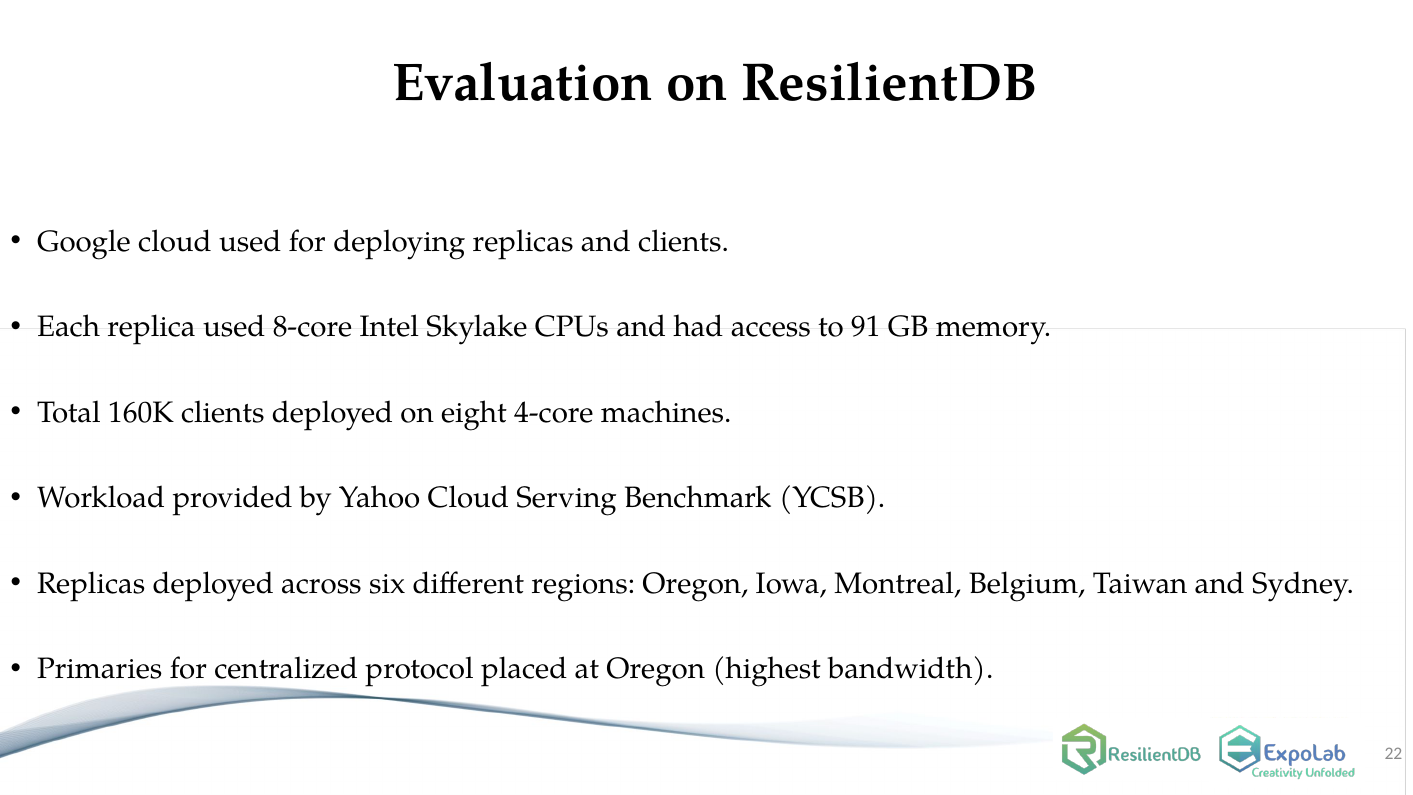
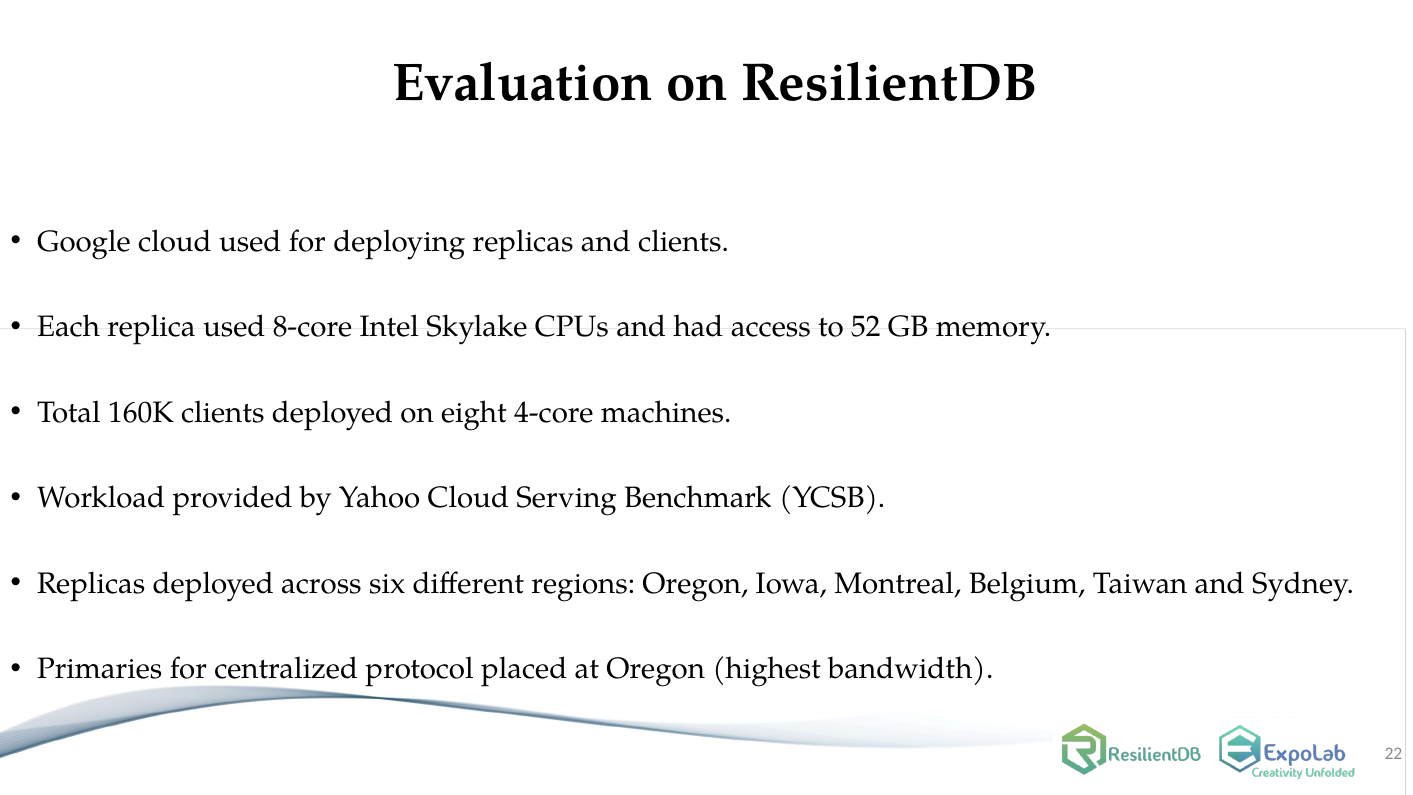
91: 91 -> 52
